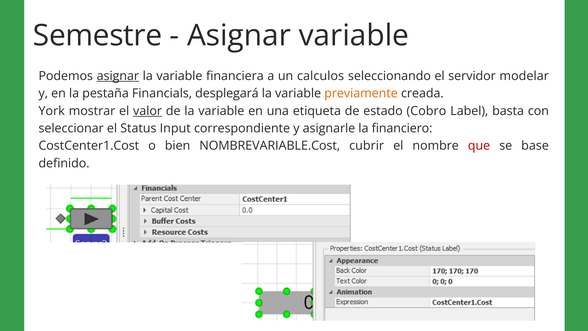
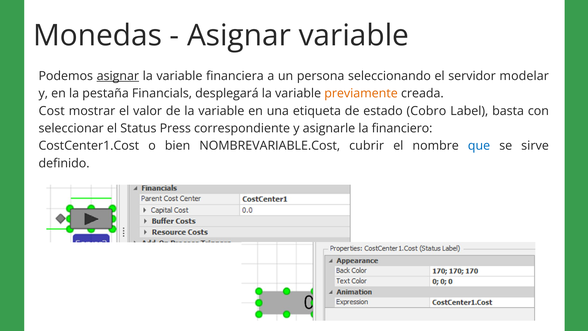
Semestre: Semestre -> Monedas
calculos: calculos -> persona
York: York -> Cost
valor underline: present -> none
Input: Input -> Press
que colour: red -> blue
base: base -> sirve
